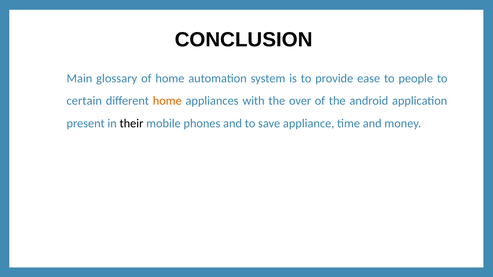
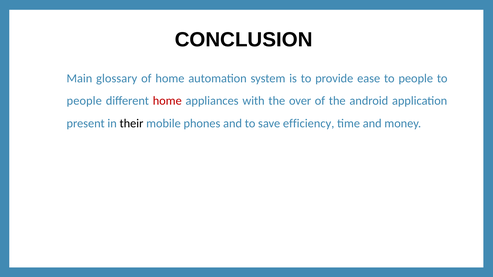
certain at (84, 101): certain -> people
home at (167, 101) colour: orange -> red
appliance: appliance -> efficiency
